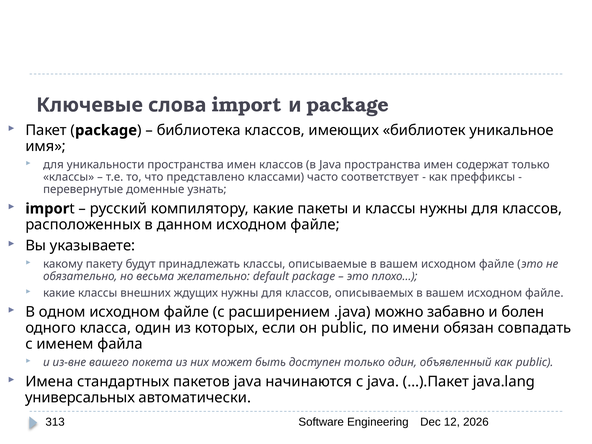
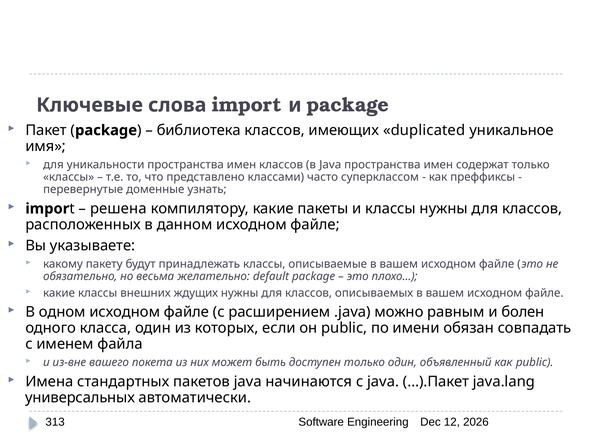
библиотек: библиотек -> duplicated
соответствует: соответствует -> суперклассом
русский: русский -> решена
забавно: забавно -> равным
